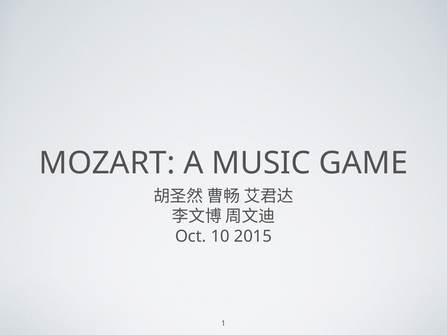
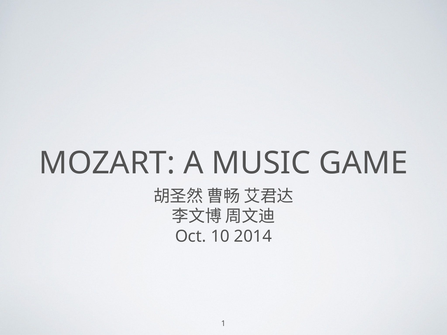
2015: 2015 -> 2014
